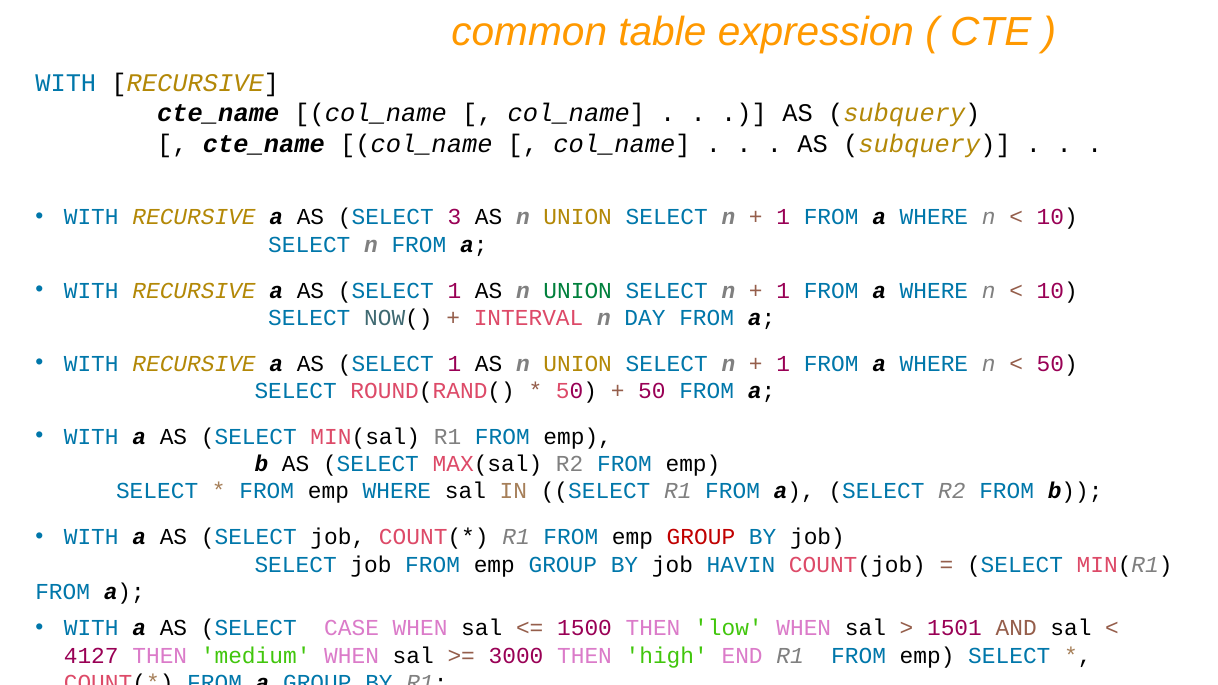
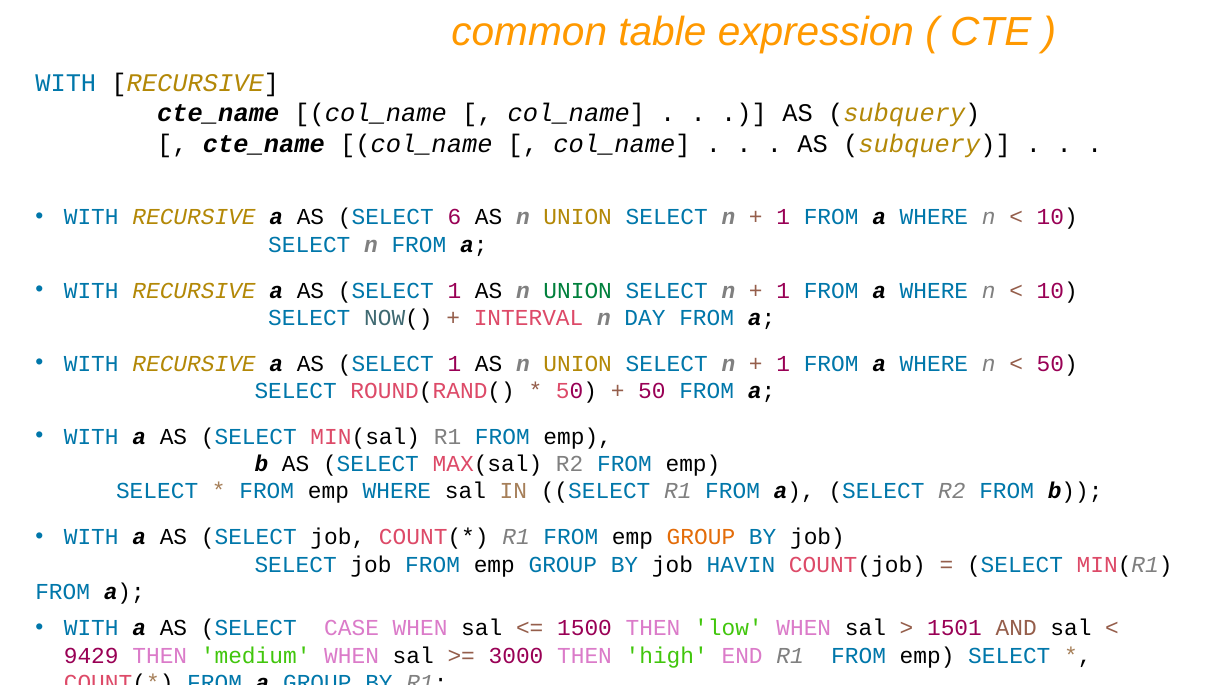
3: 3 -> 6
GROUP at (701, 537) colour: red -> orange
4127: 4127 -> 9429
